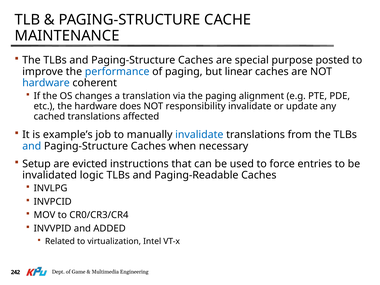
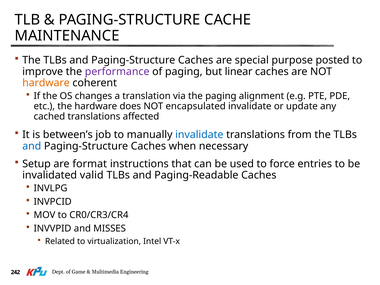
performance colour: blue -> purple
hardware at (46, 83) colour: blue -> orange
responsibility: responsibility -> encapsulated
example’s: example’s -> between’s
evicted: evicted -> format
logic: logic -> valid
ADDED: ADDED -> MISSES
